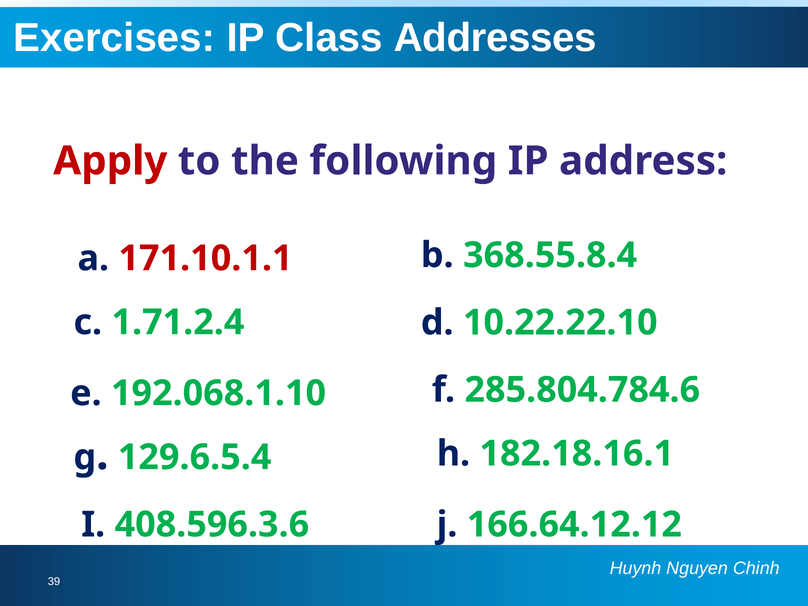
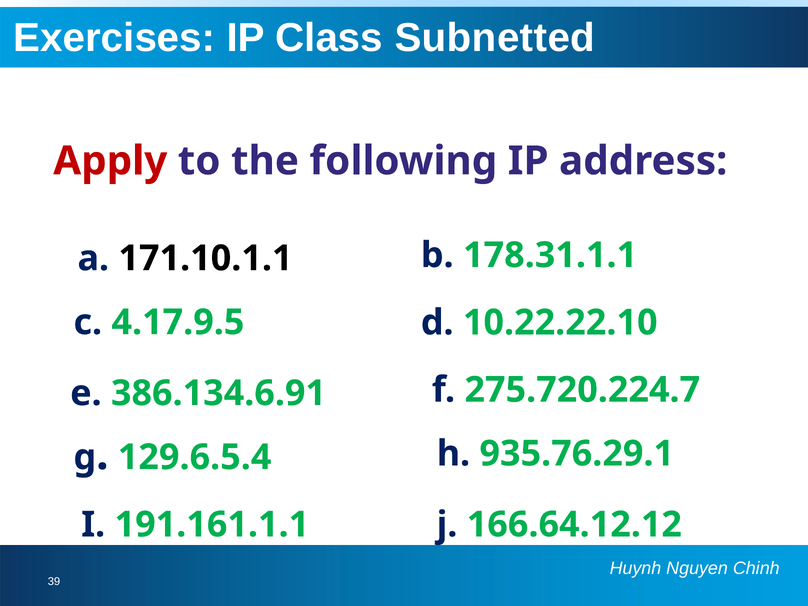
Addresses: Addresses -> Subnetted
171.10.1.1 colour: red -> black
368.55.8.4: 368.55.8.4 -> 178.31.1.1
1.71.2.4: 1.71.2.4 -> 4.17.9.5
285.804.784.6: 285.804.784.6 -> 275.720.224.7
192.068.1.10: 192.068.1.10 -> 386.134.6.91
182.18.16.1: 182.18.16.1 -> 935.76.29.1
408.596.3.6: 408.596.3.6 -> 191.161.1.1
